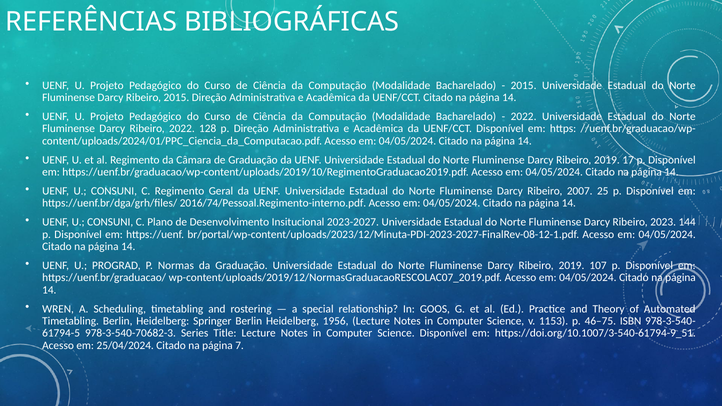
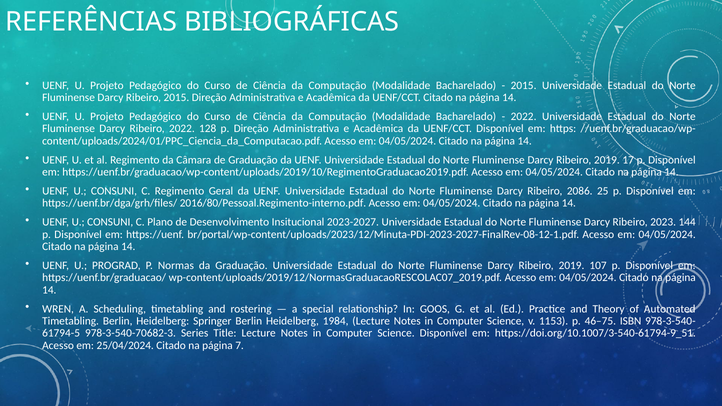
2007: 2007 -> 2086
2016/74/Pessoal.Regimento-interno.pdf: 2016/74/Pessoal.Regimento-interno.pdf -> 2016/80/Pessoal.Regimento-interno.pdf
1956: 1956 -> 1984
